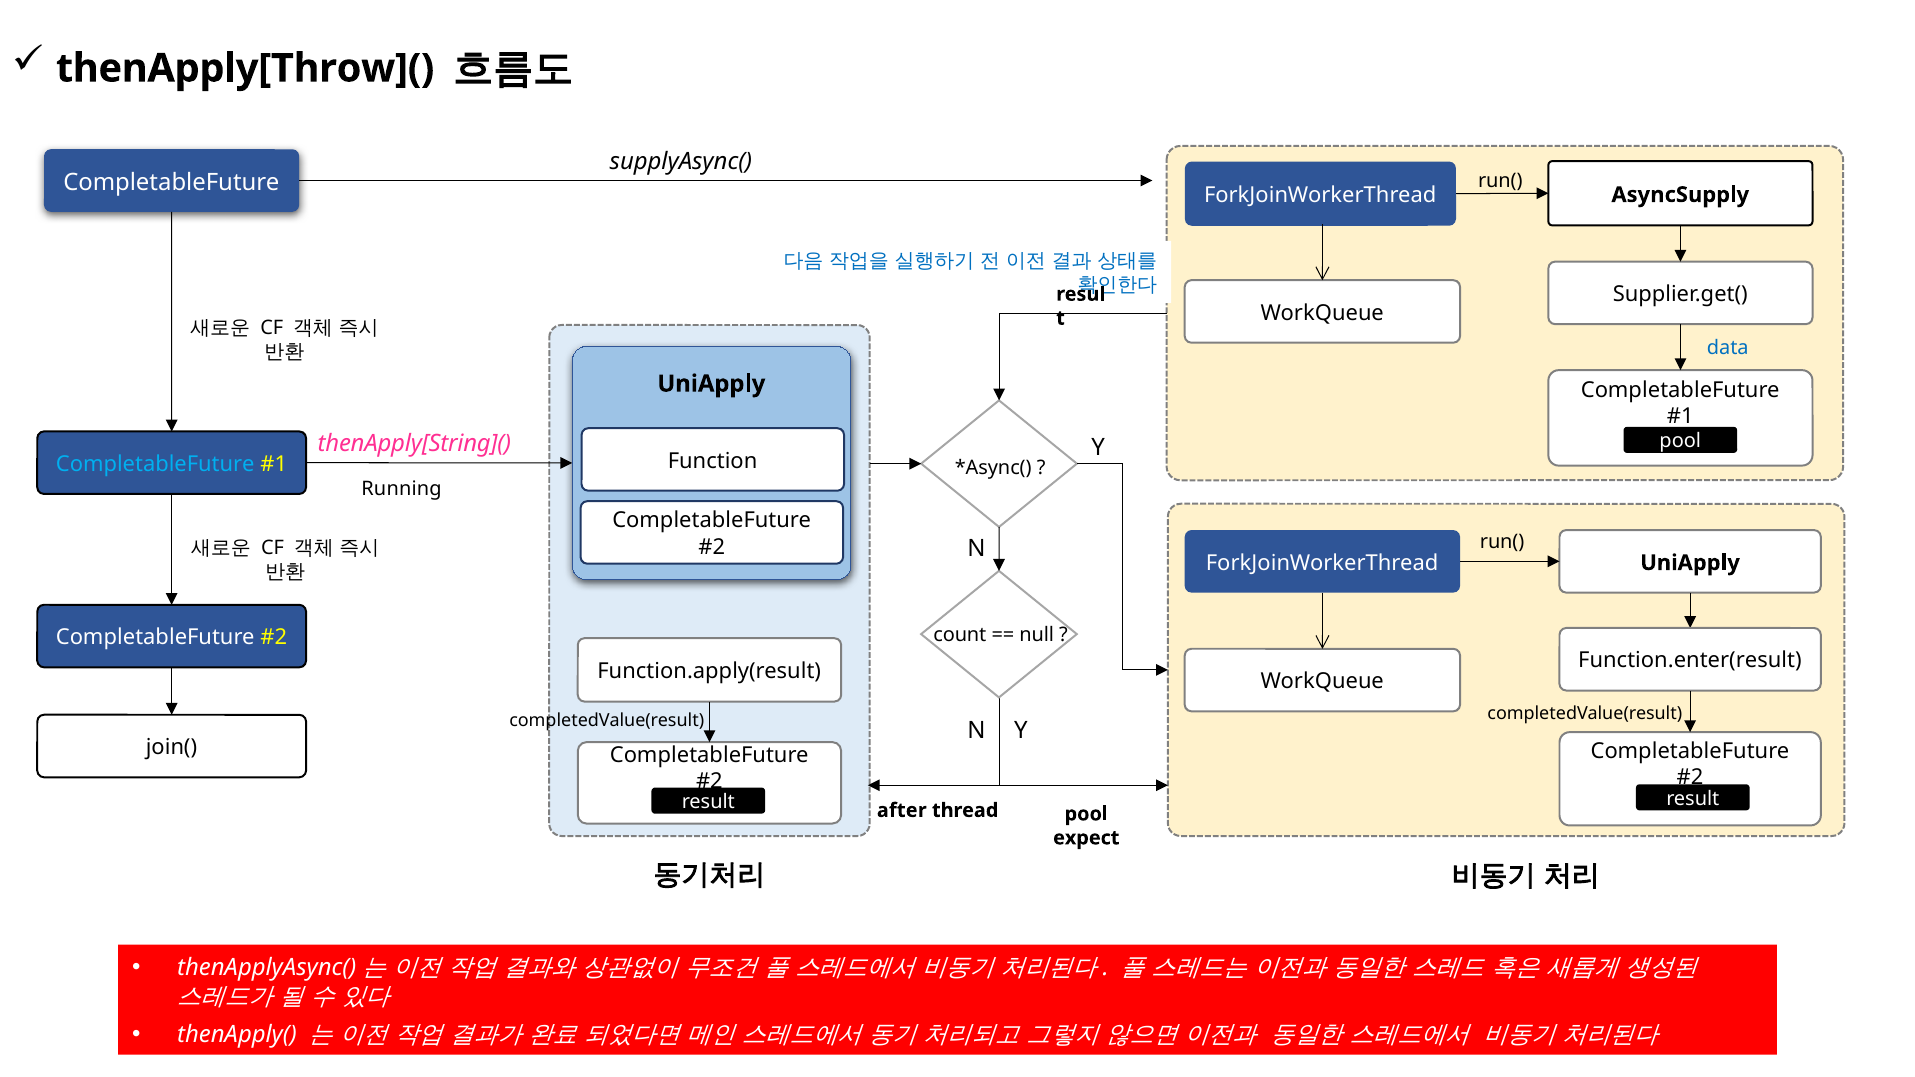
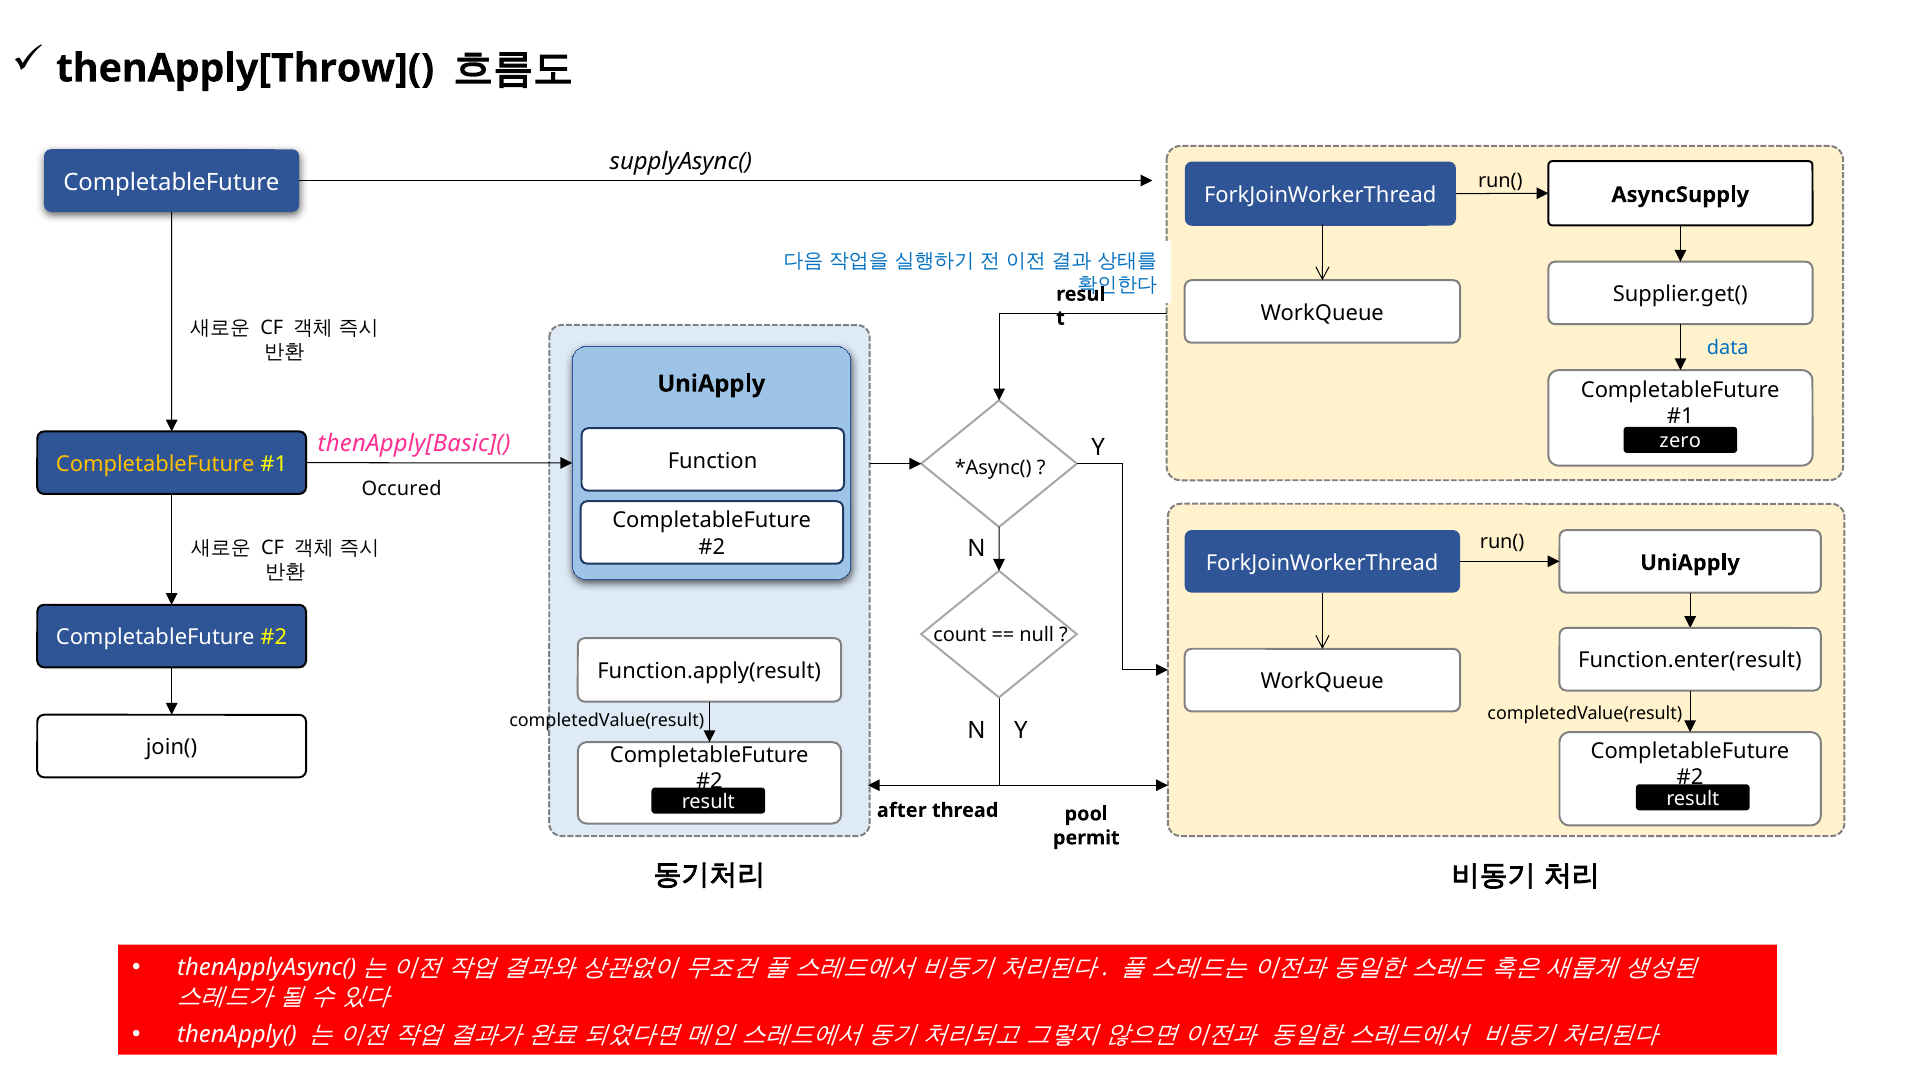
pool at (1680, 441): pool -> zero
thenApply[String](: thenApply[String]( -> thenApply[Basic](
CompletableFuture at (155, 464) colour: light blue -> yellow
Running: Running -> Occured
expect: expect -> permit
